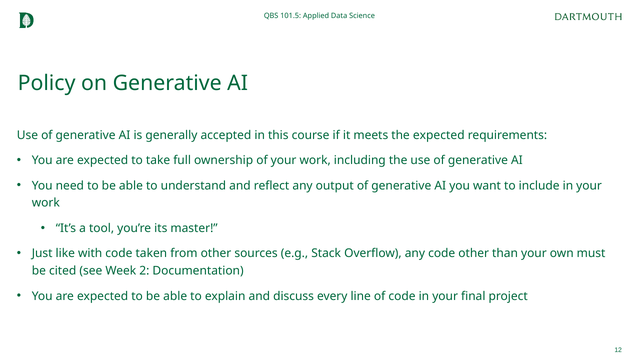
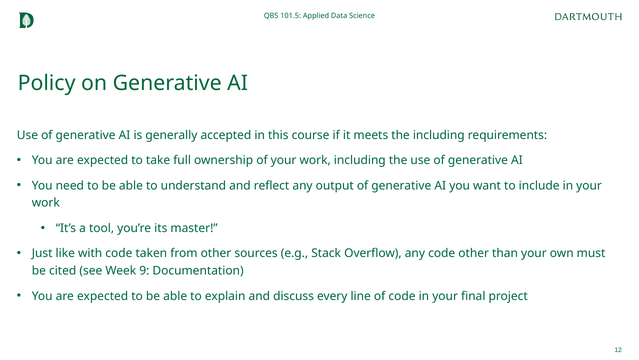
the expected: expected -> including
2: 2 -> 9
